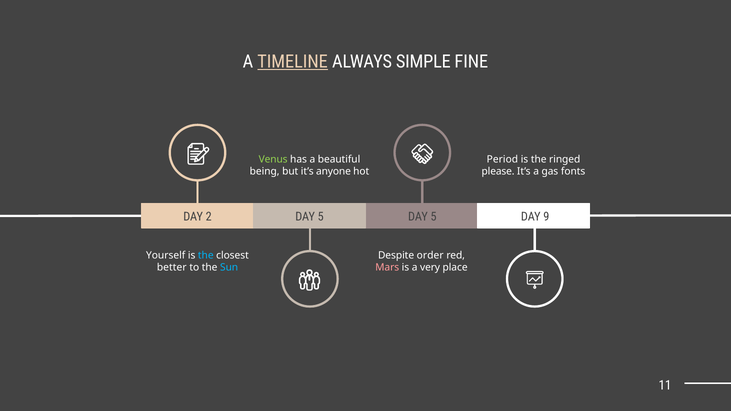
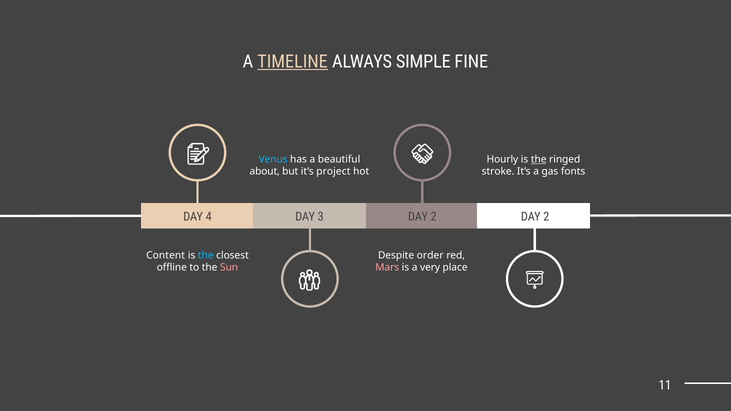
Venus colour: light green -> light blue
Period: Period -> Hourly
the at (539, 160) underline: none -> present
being: being -> about
anyone: anyone -> project
please: please -> stroke
2: 2 -> 4
5 at (321, 217): 5 -> 3
5 at (434, 217): 5 -> 2
9 at (546, 217): 9 -> 2
Yourself: Yourself -> Content
better: better -> offline
Sun colour: light blue -> pink
